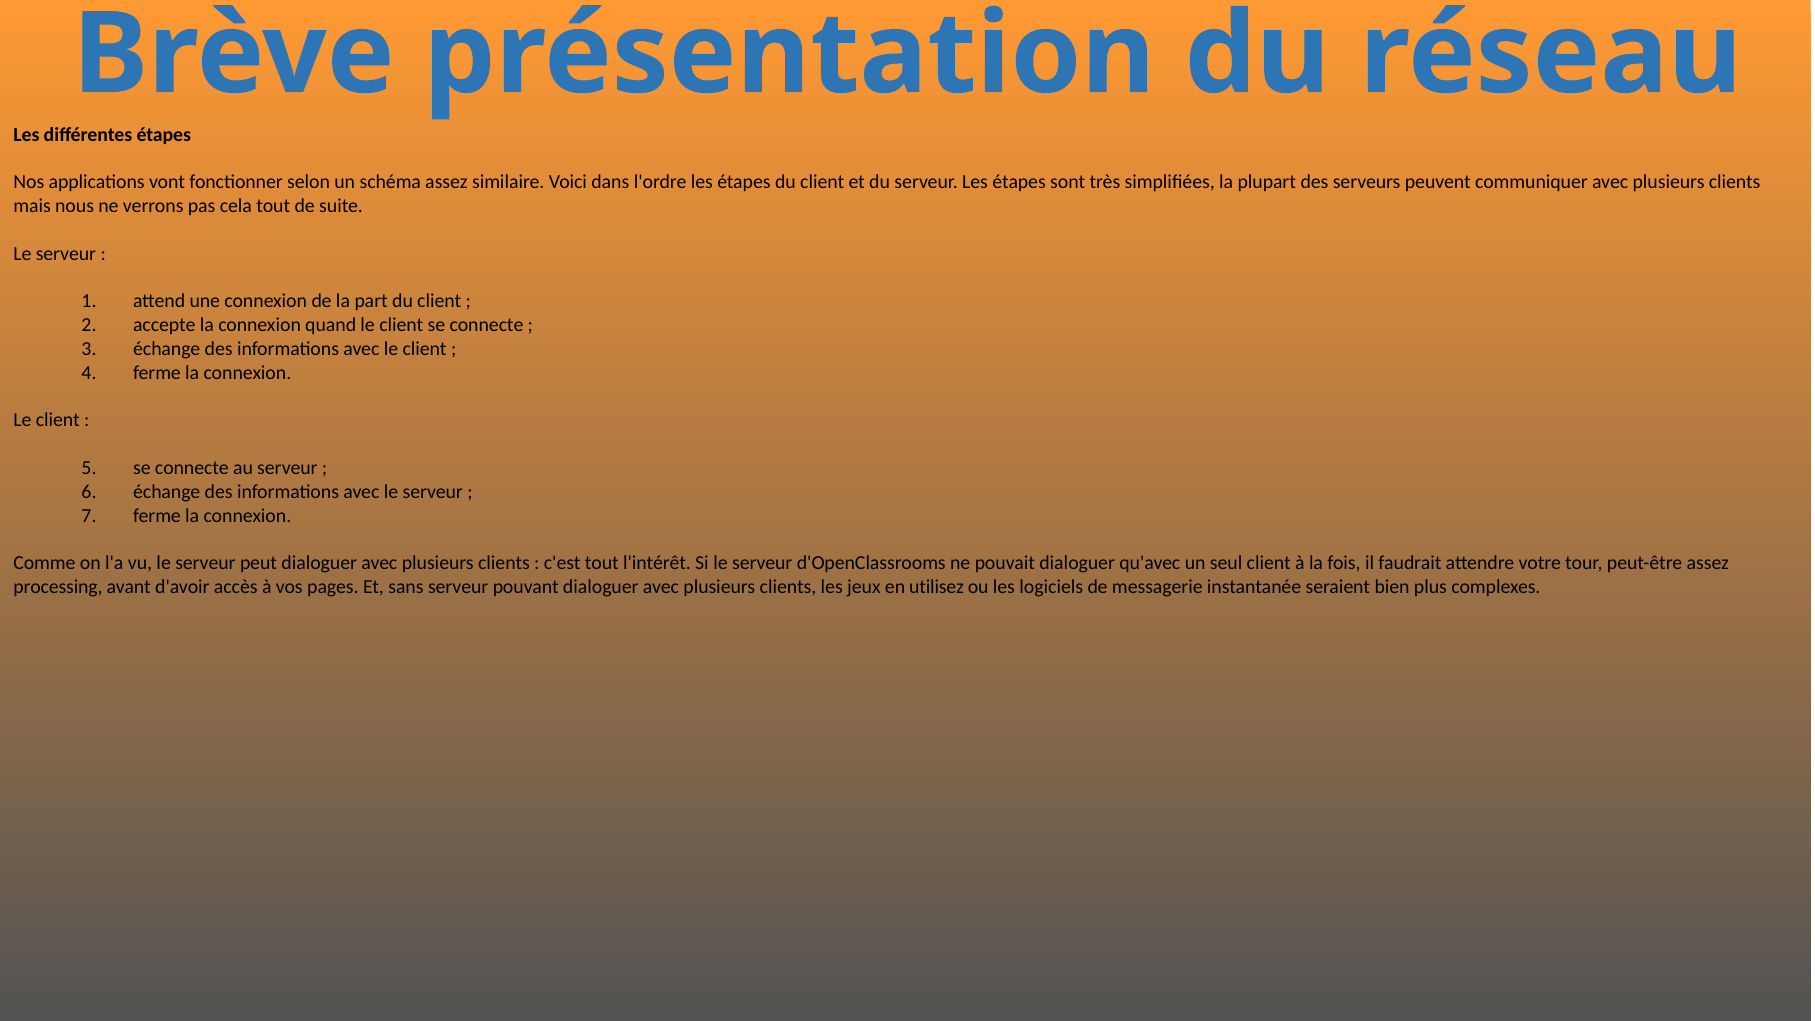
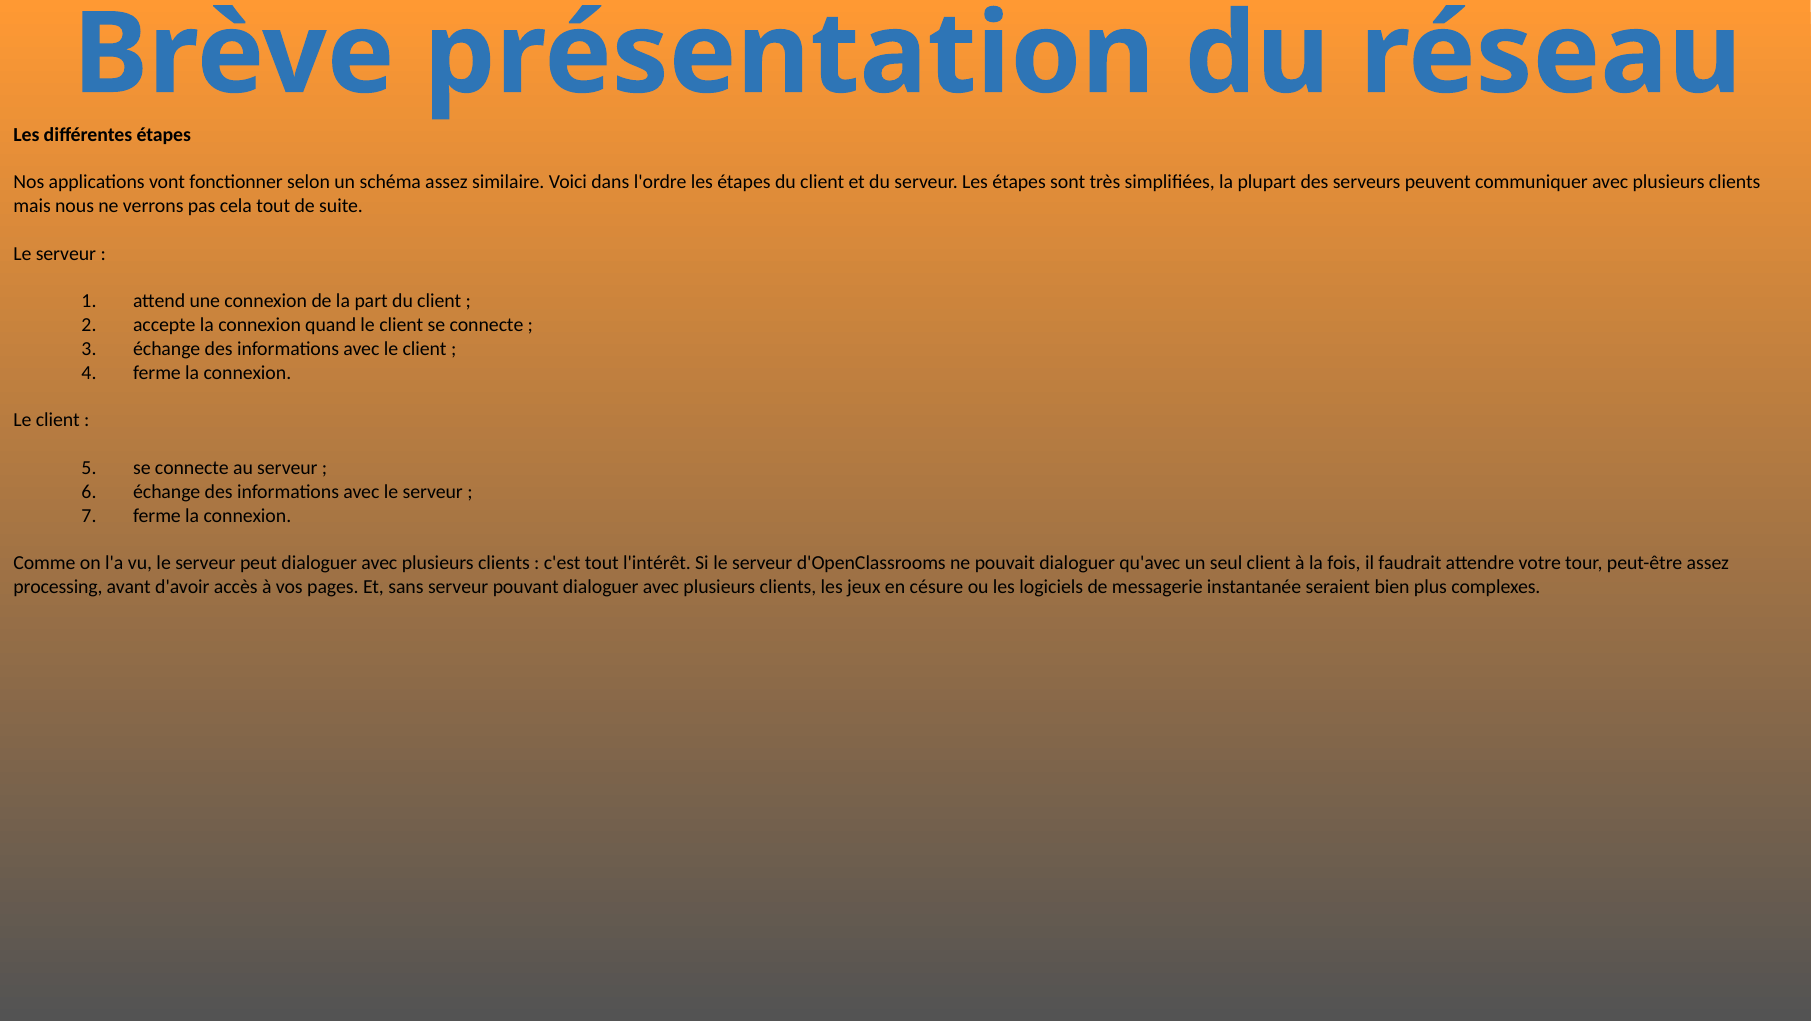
utilisez: utilisez -> césure
